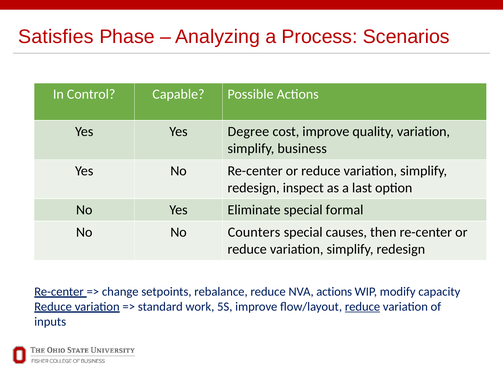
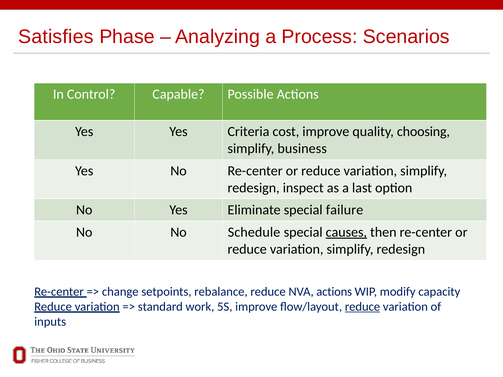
Degree: Degree -> Criteria
quality variation: variation -> choosing
formal: formal -> failure
Counters: Counters -> Schedule
causes underline: none -> present
